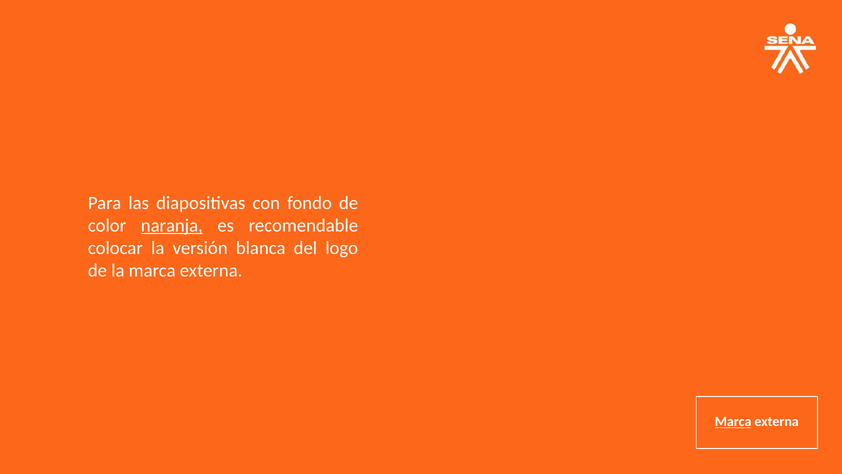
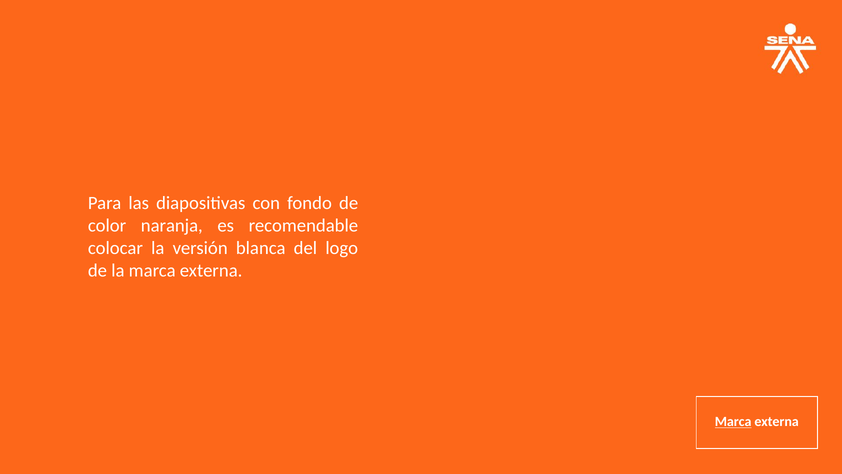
naranja underline: present -> none
